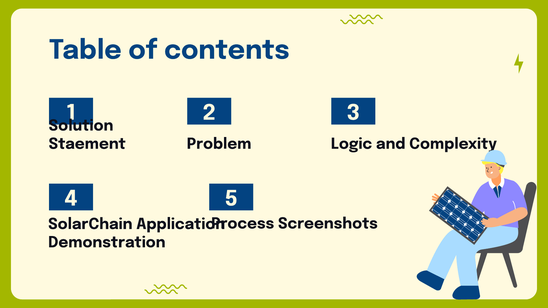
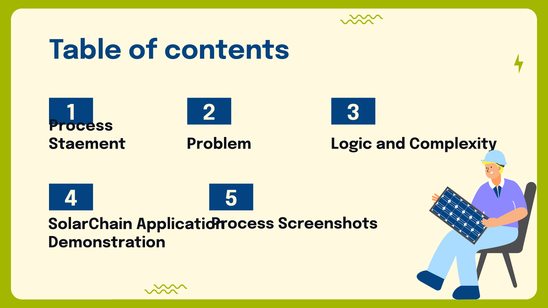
Solution at (81, 126): Solution -> Process
